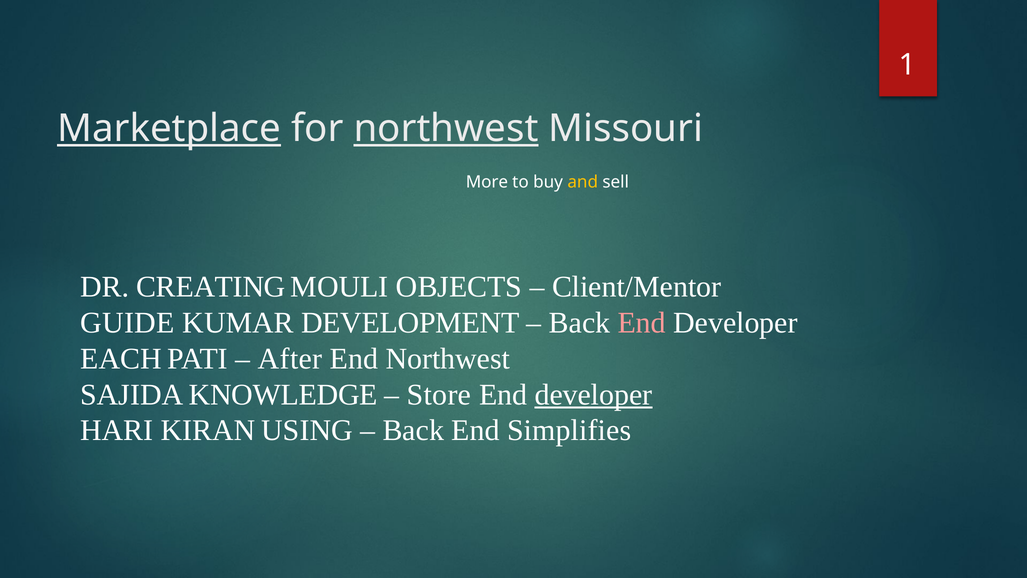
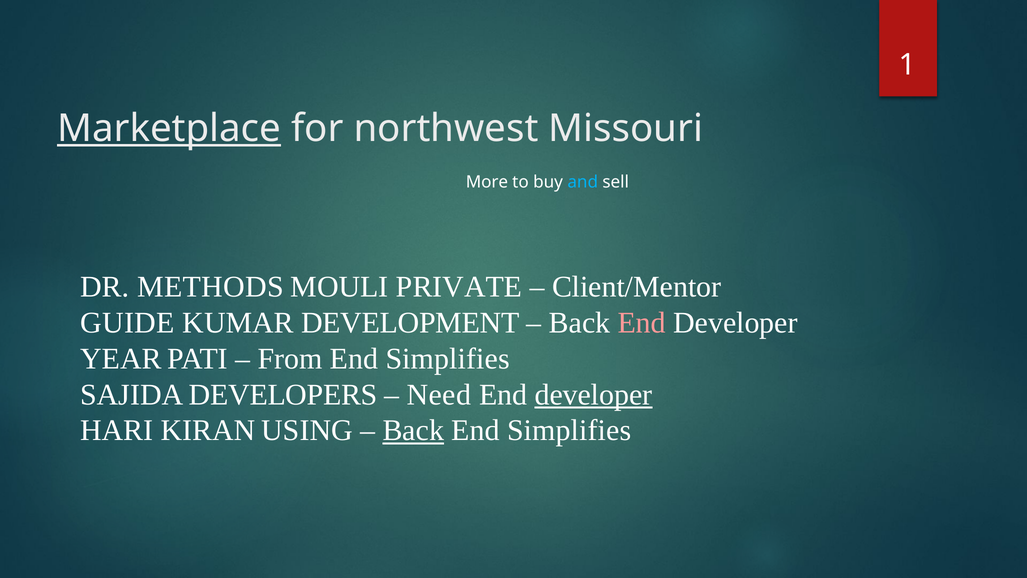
northwest at (446, 129) underline: present -> none
and colour: yellow -> light blue
CREATING: CREATING -> METHODS
OBJECTS: OBJECTS -> PRIVATE
EACH: EACH -> YEAR
After: After -> From
Northwest at (448, 358): Northwest -> Simplifies
KNOWLEDGE: KNOWLEDGE -> DEVELOPERS
Store: Store -> Need
Back at (413, 430) underline: none -> present
